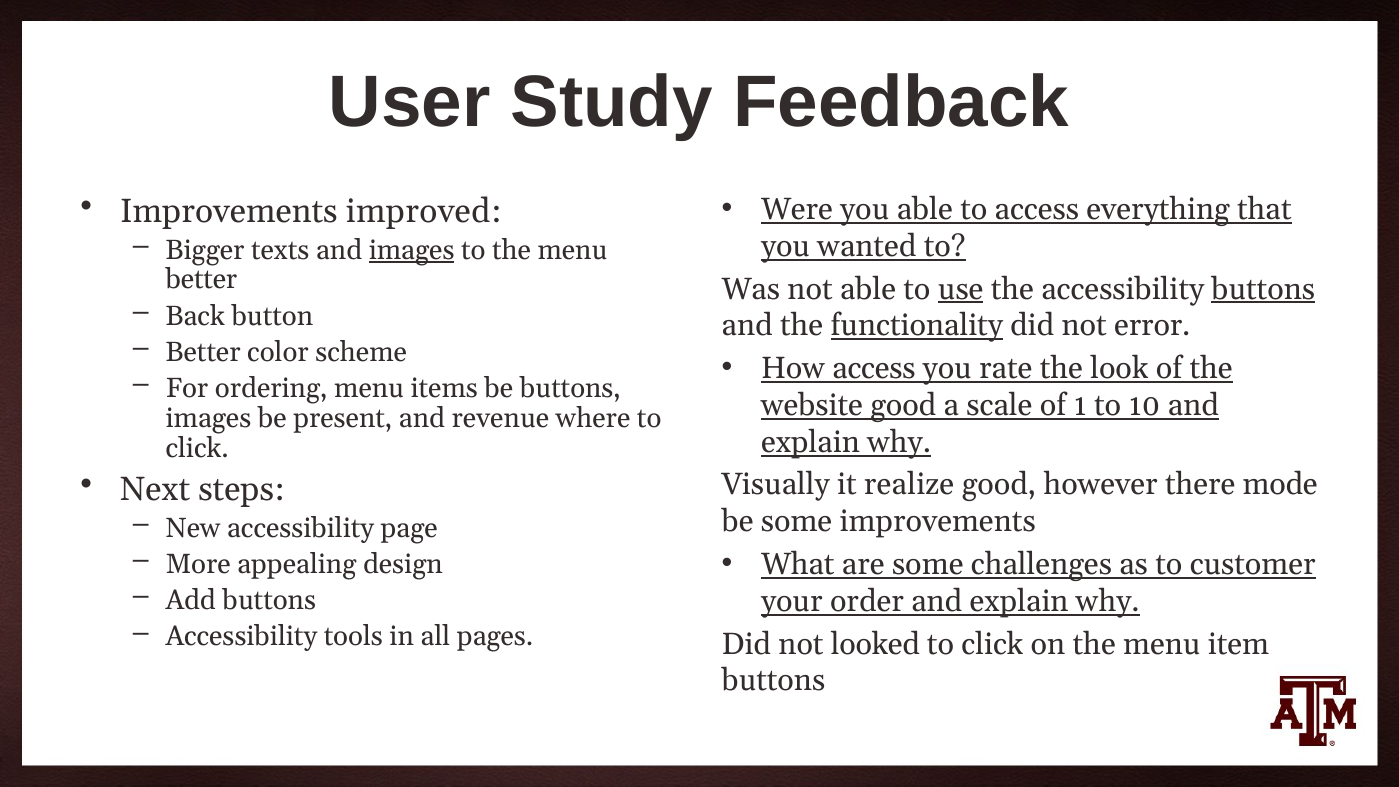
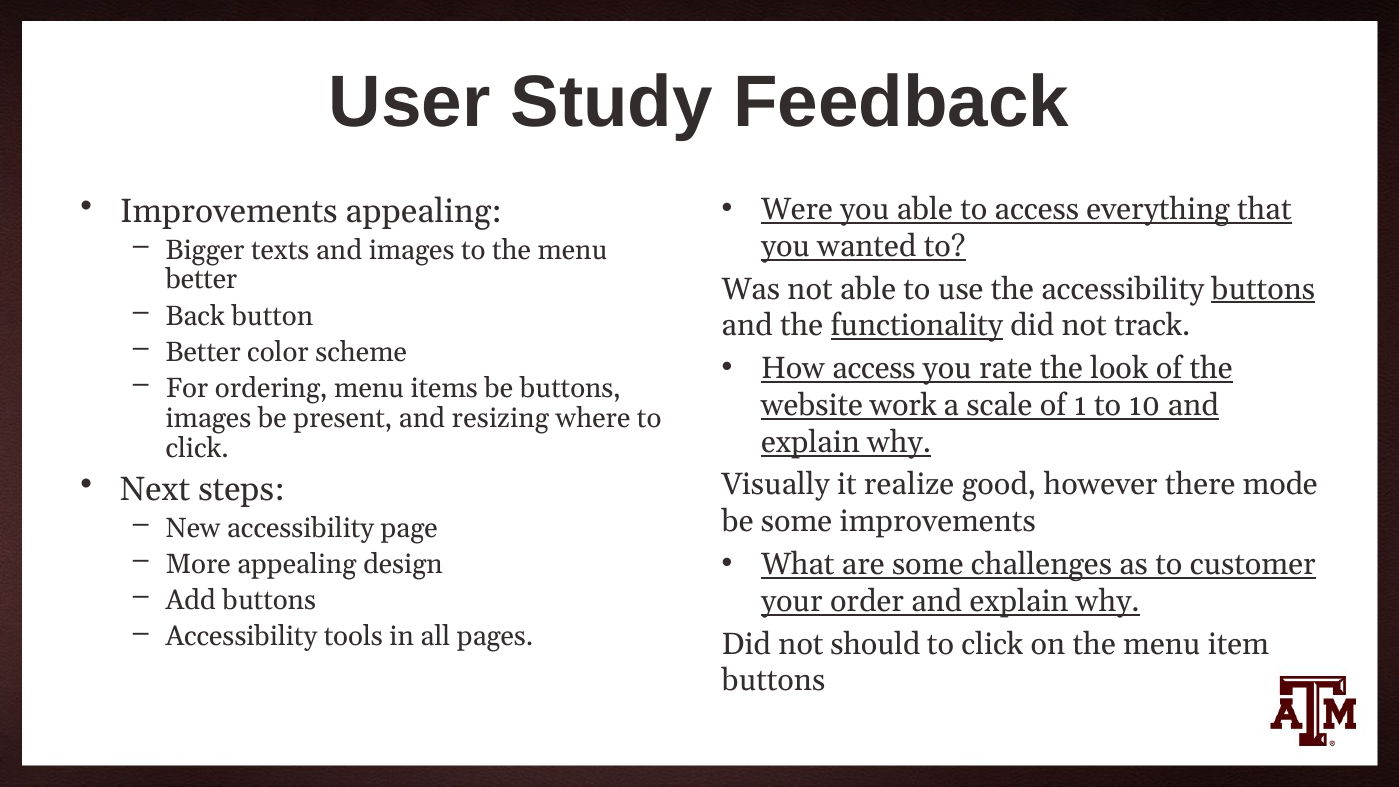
Improvements improved: improved -> appealing
images at (412, 250) underline: present -> none
use underline: present -> none
error: error -> track
website good: good -> work
revenue: revenue -> resizing
looked: looked -> should
